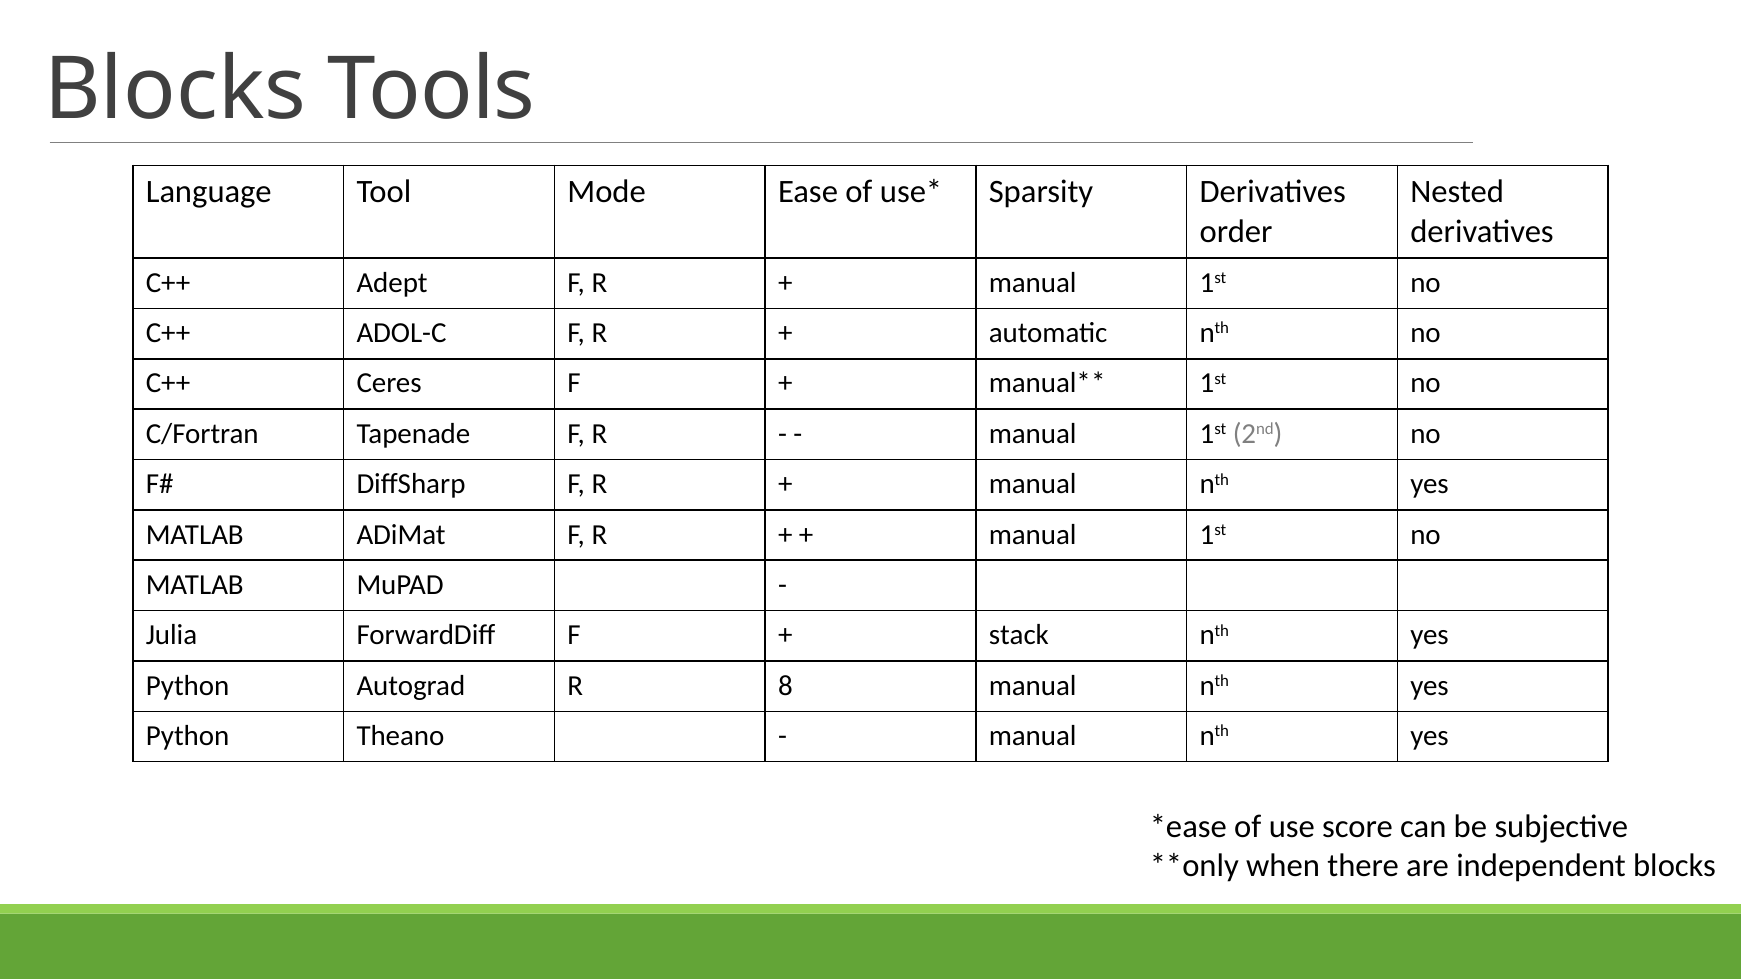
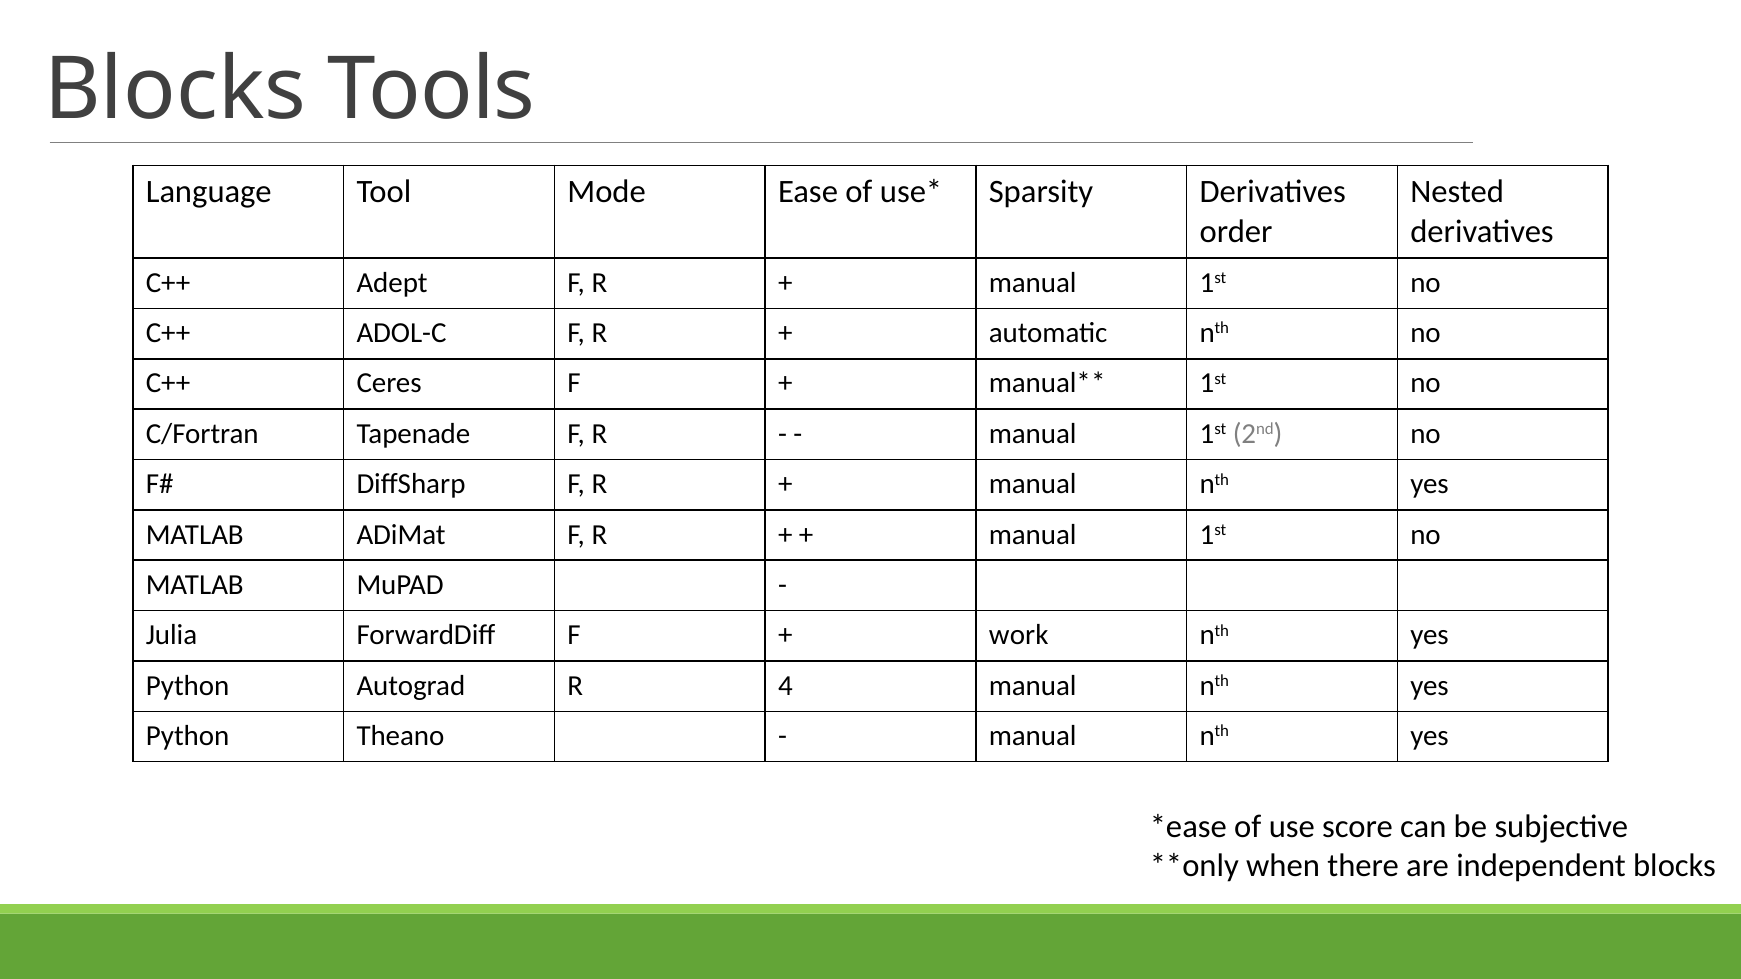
stack: stack -> work
8: 8 -> 4
